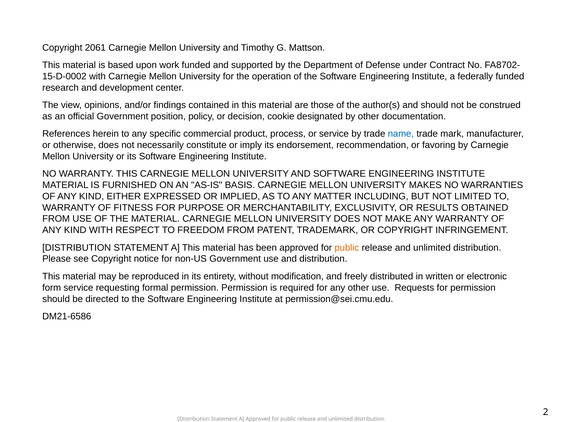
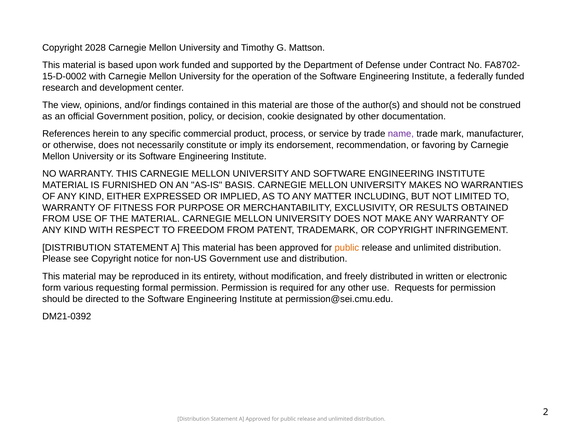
2061: 2061 -> 2028
name colour: blue -> purple
form service: service -> various
DM21-6586: DM21-6586 -> DM21-0392
